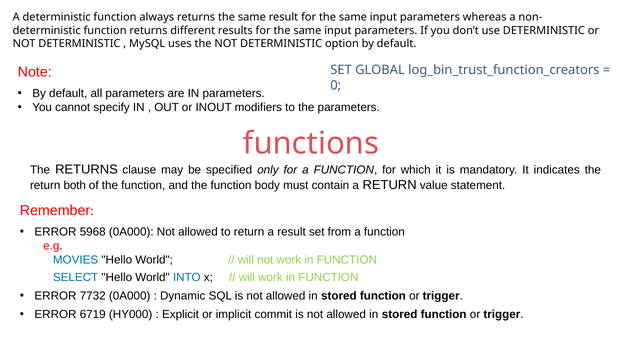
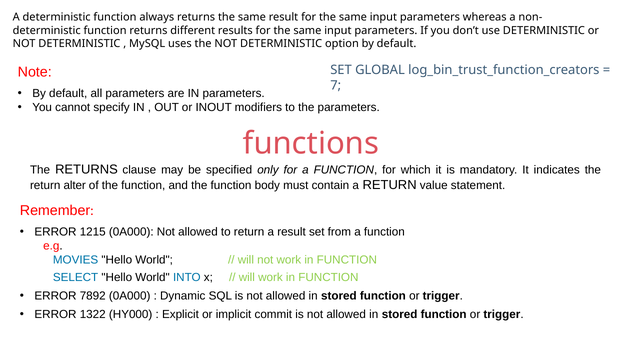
0: 0 -> 7
both: both -> alter
5968: 5968 -> 1215
7732: 7732 -> 7892
6719: 6719 -> 1322
